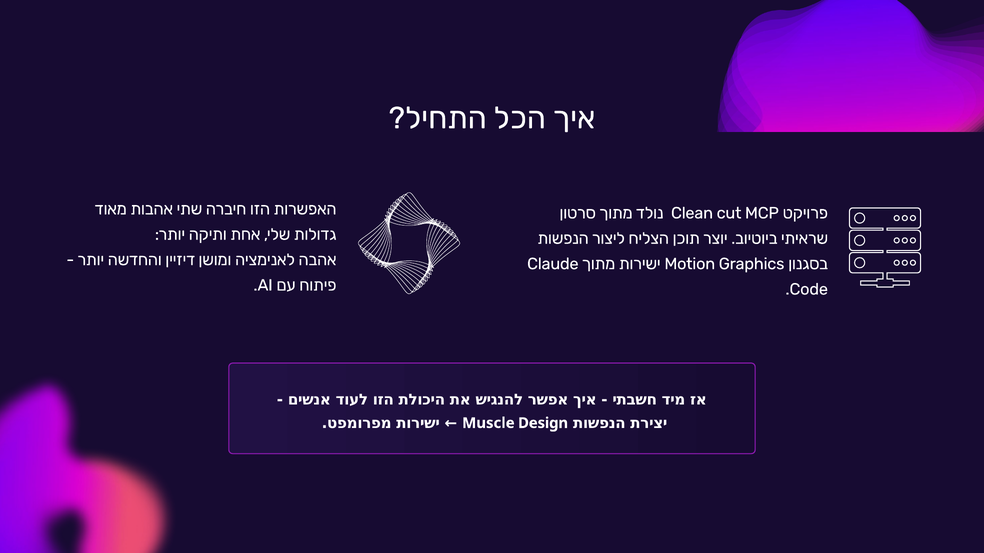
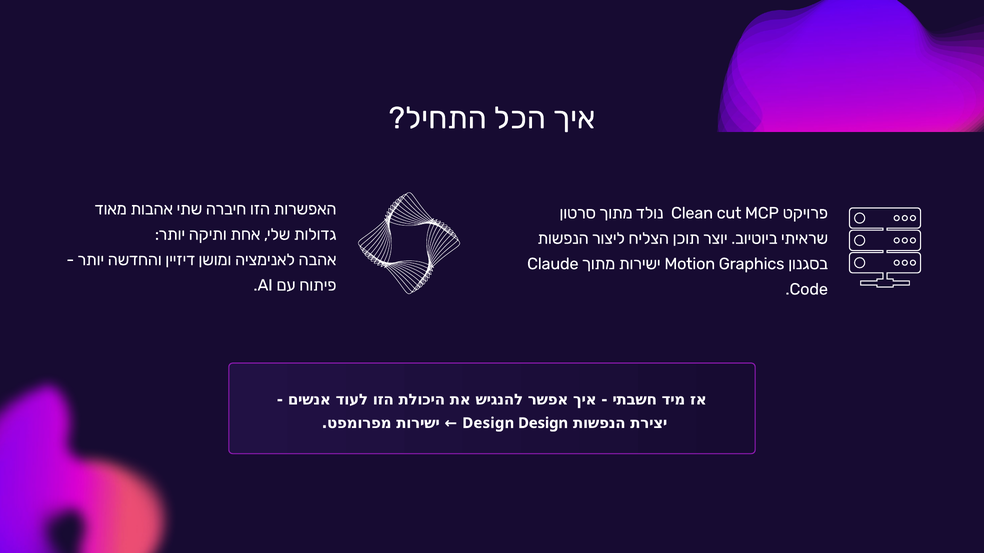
Muscle at (488, 423): Muscle -> Design
